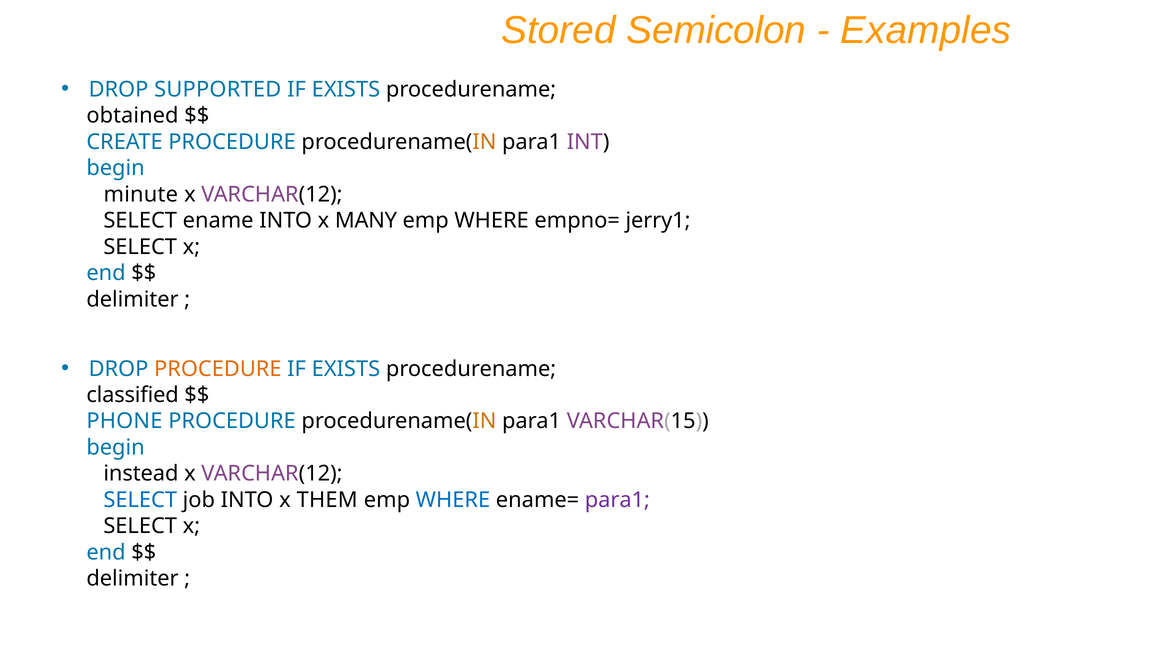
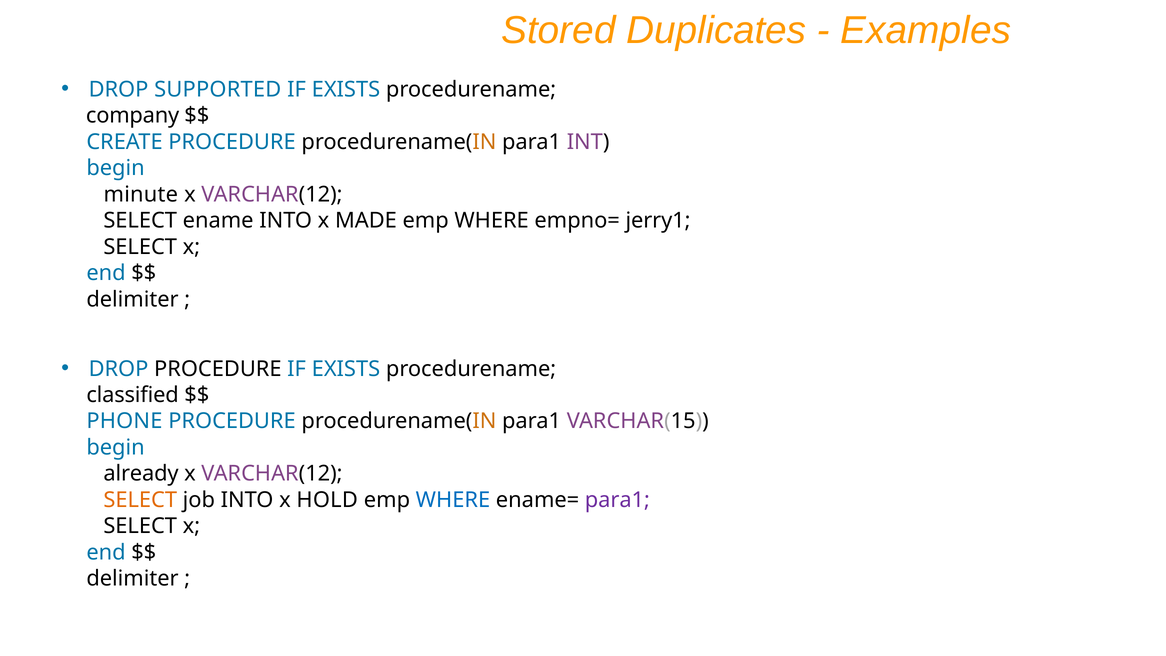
Semicolon: Semicolon -> Duplicates
obtained: obtained -> company
MANY: MANY -> MADE
PROCEDURE at (218, 369) colour: orange -> black
instead: instead -> already
SELECT at (140, 500) colour: blue -> orange
THEM: THEM -> HOLD
